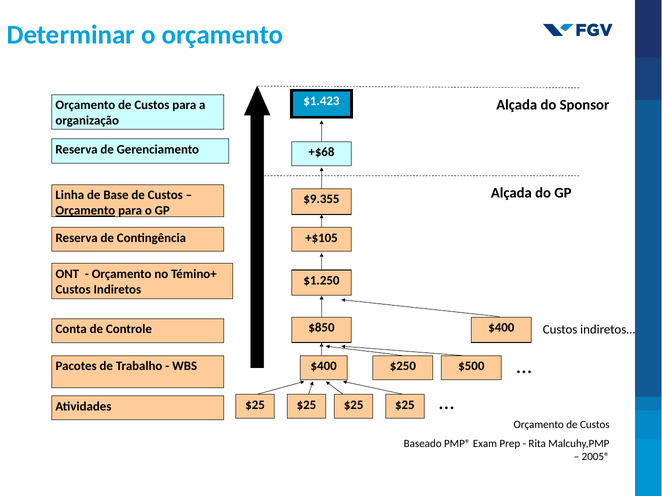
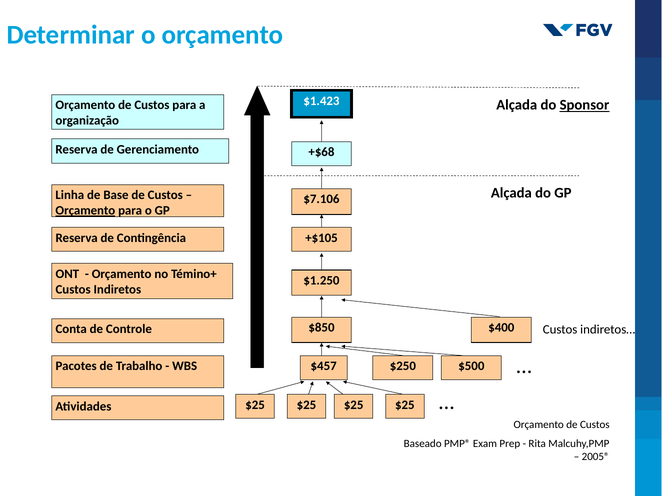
Sponsor underline: none -> present
$9.355: $9.355 -> $7.106
$400 at (324, 366): $400 -> $457
